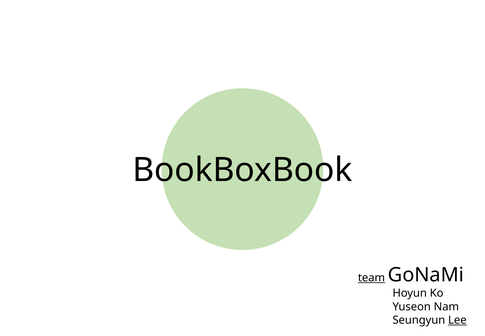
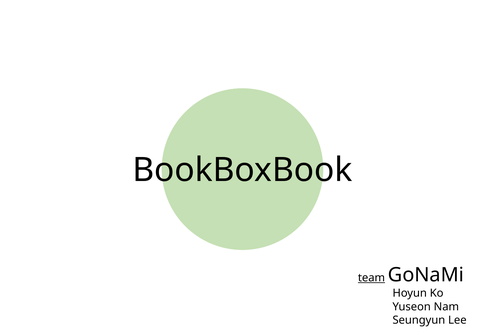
Lee underline: present -> none
